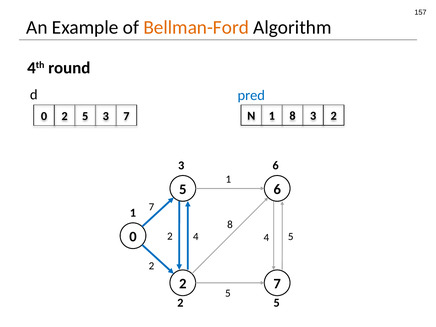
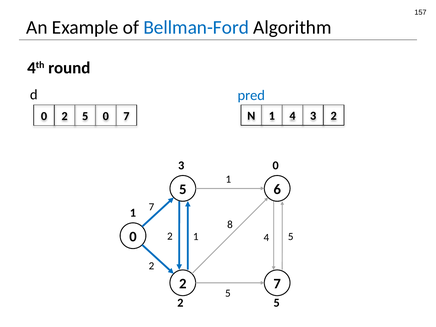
Bellman-Ford colour: orange -> blue
1 8: 8 -> 4
5 3: 3 -> 0
3 6: 6 -> 0
2 4: 4 -> 1
